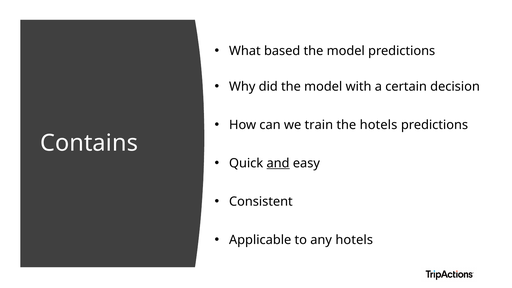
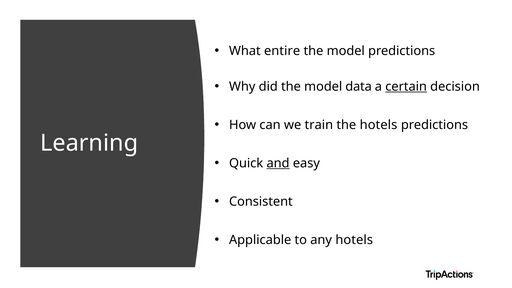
based: based -> entire
with: with -> data
certain underline: none -> present
Contains: Contains -> Learning
